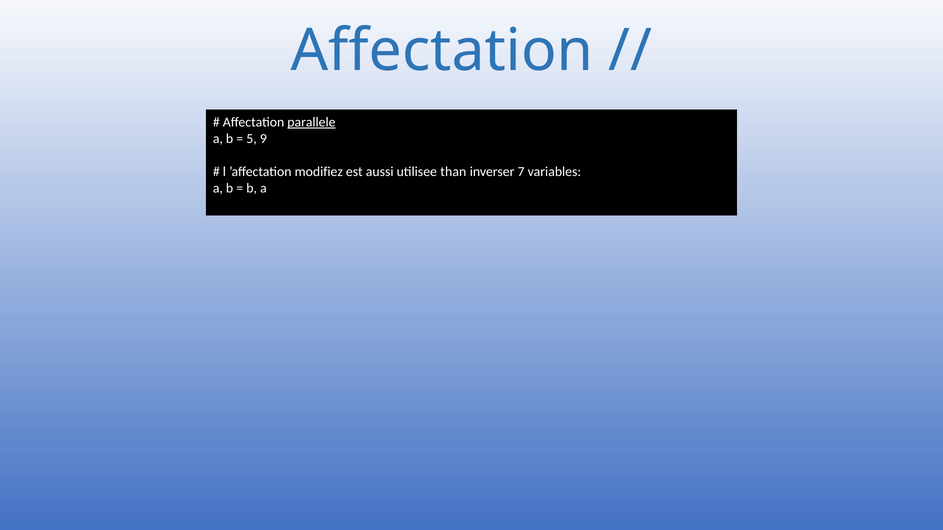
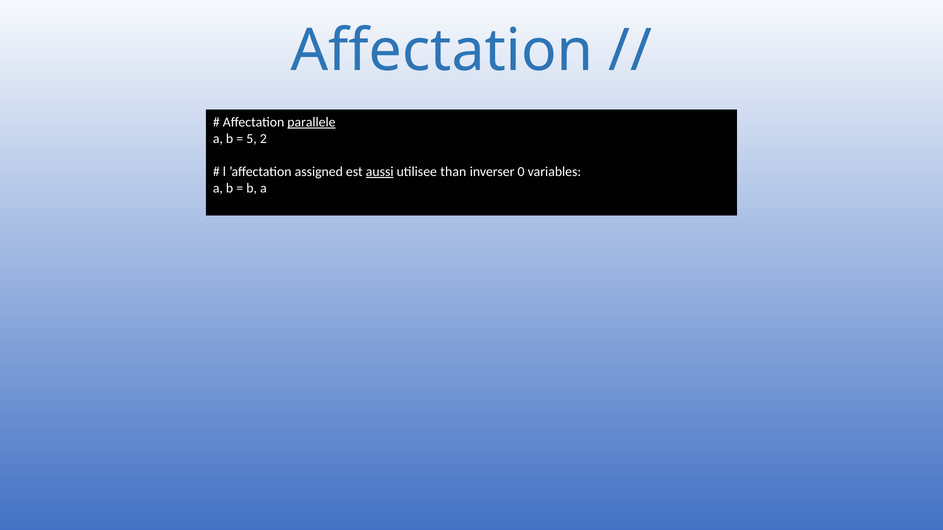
9: 9 -> 2
modifiez: modifiez -> assigned
aussi underline: none -> present
7: 7 -> 0
